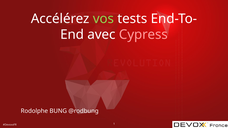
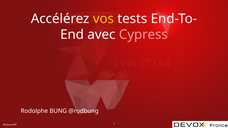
vos colour: light green -> yellow
